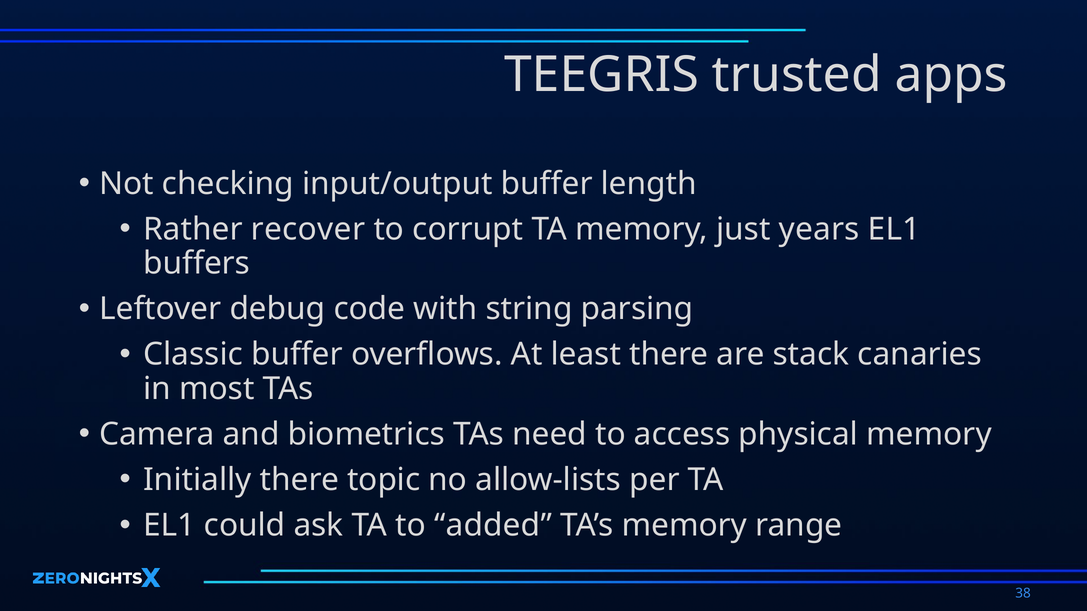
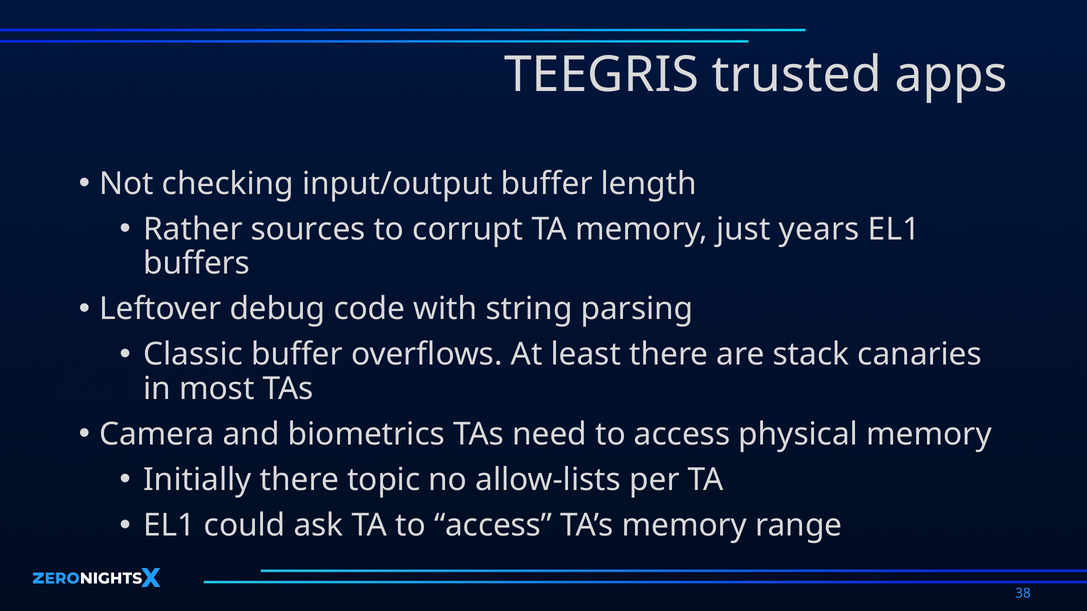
recover: recover -> sources
TA to added: added -> access
